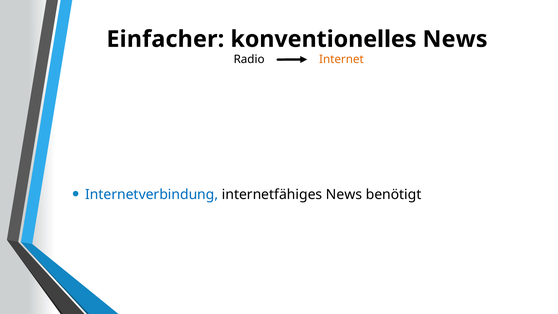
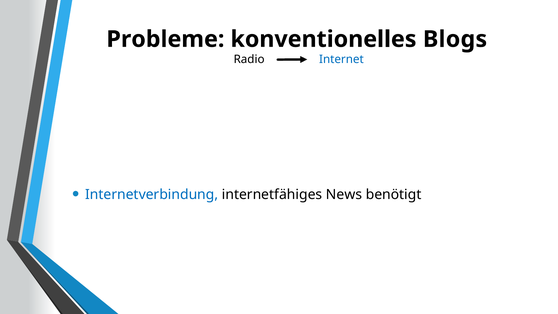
Einfacher: Einfacher -> Probleme
konventionelles News: News -> Blogs
Internet colour: orange -> blue
